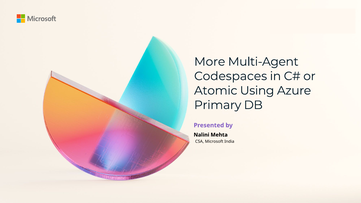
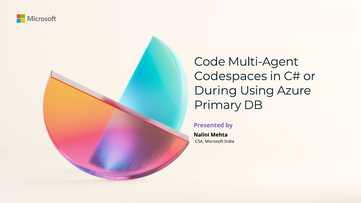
More: More -> Code
Atomic: Atomic -> During
